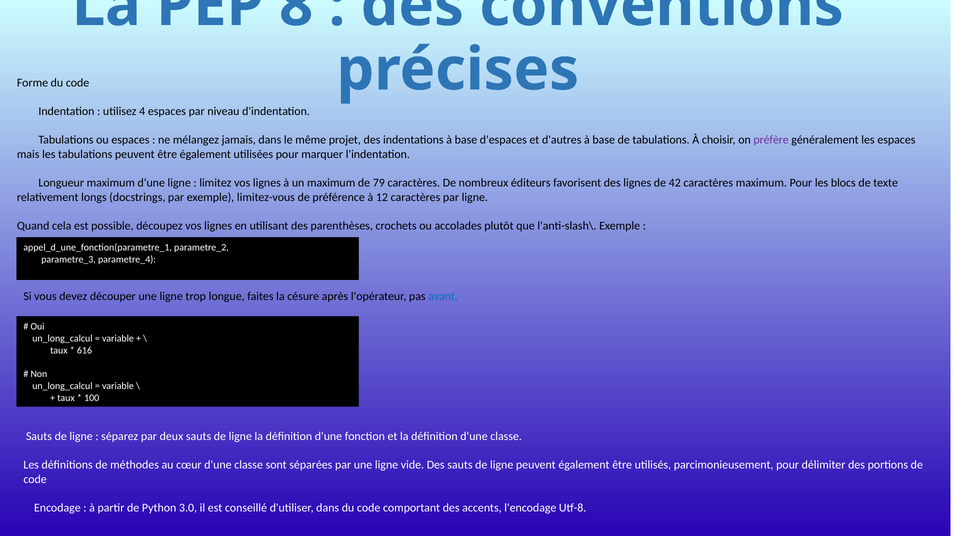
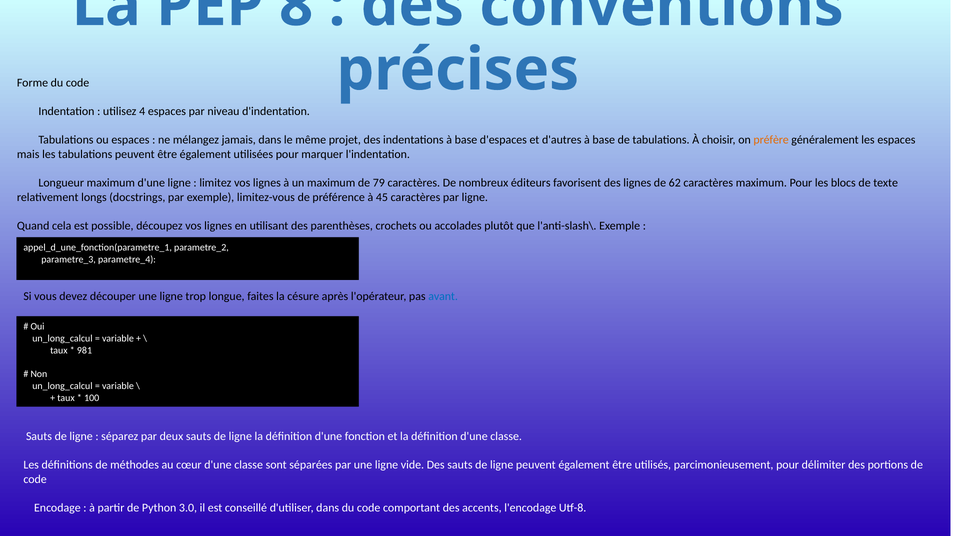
préfère colour: purple -> orange
42: 42 -> 62
12: 12 -> 45
616: 616 -> 981
